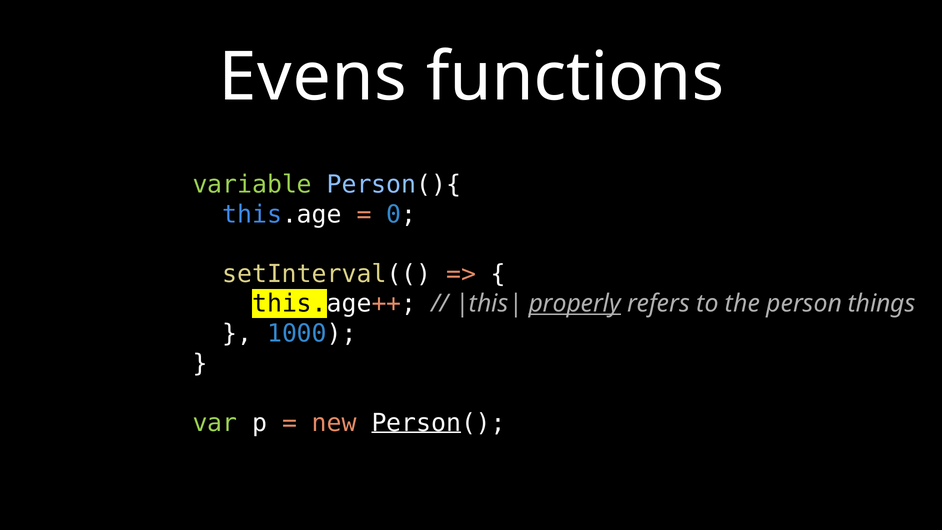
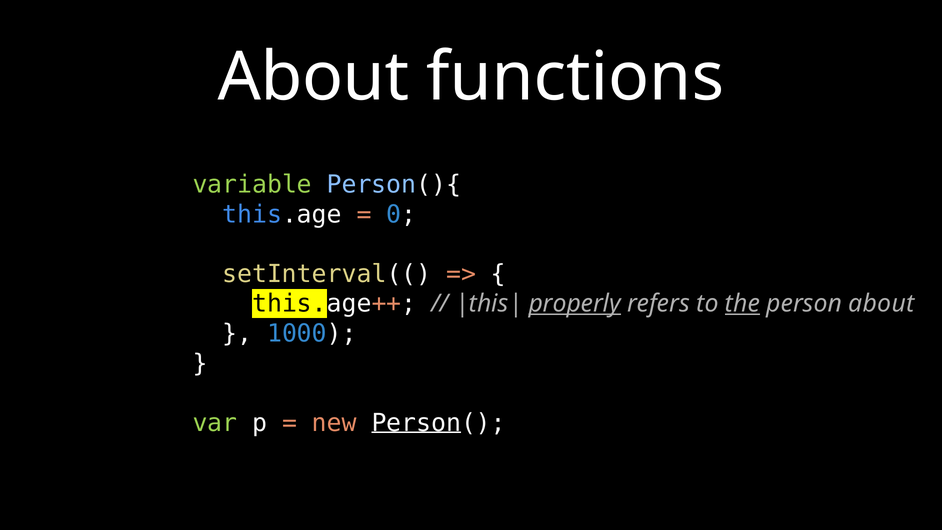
Evens at (313, 77): Evens -> About
the underline: none -> present
person things: things -> about
